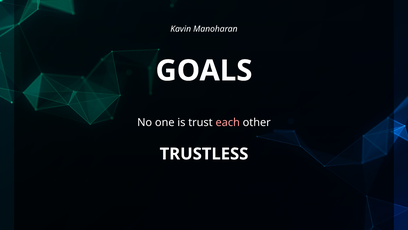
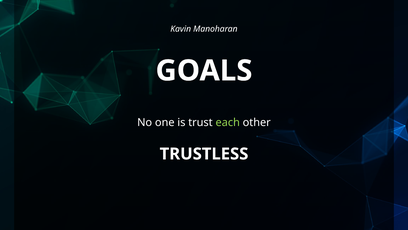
each colour: pink -> light green
